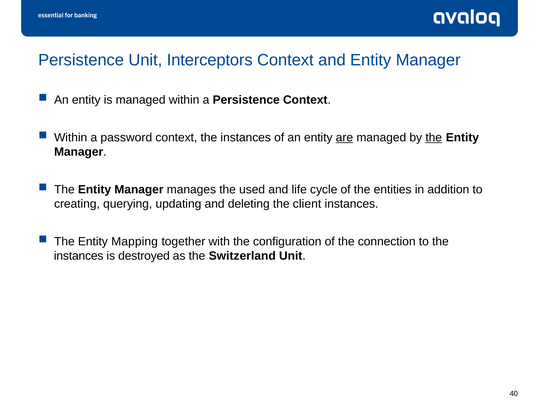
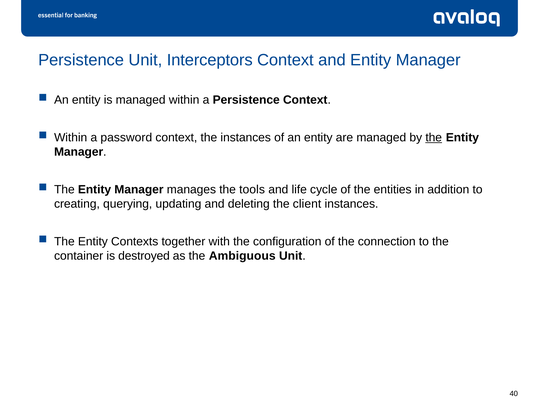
are underline: present -> none
used: used -> tools
Mapping: Mapping -> Contexts
instances at (79, 256): instances -> container
Switzerland: Switzerland -> Ambiguous
